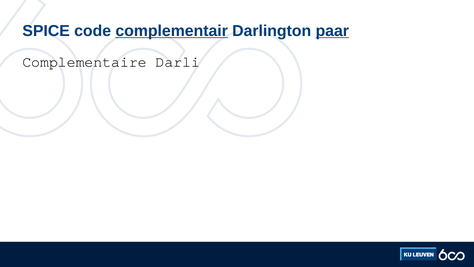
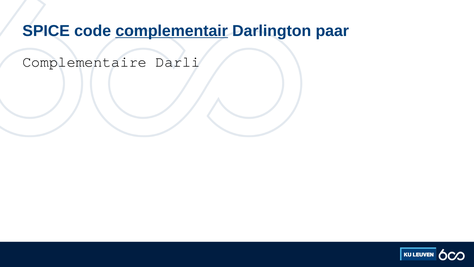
paar underline: present -> none
